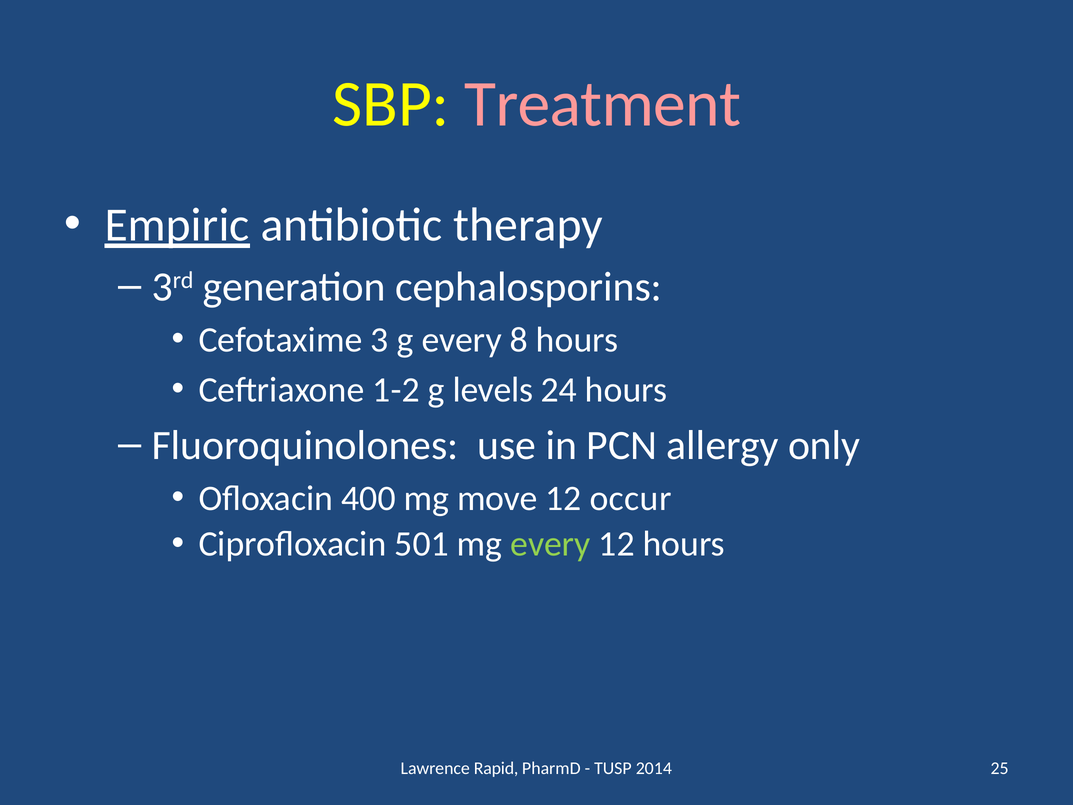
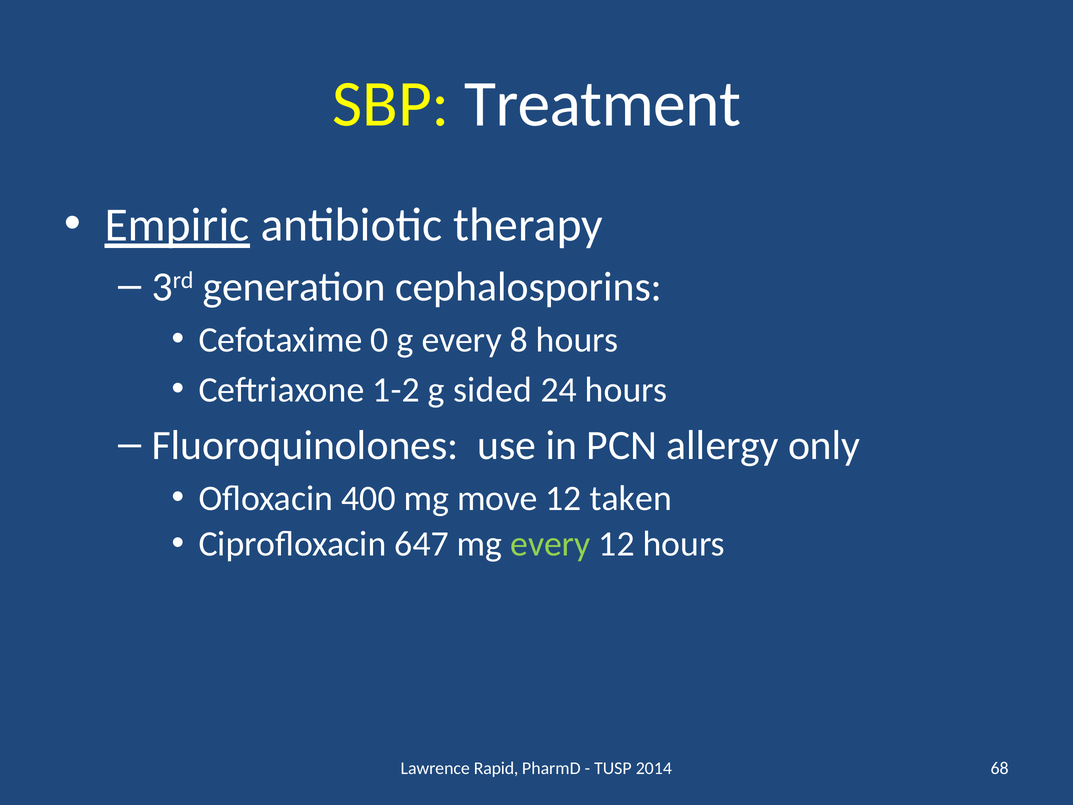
Treatment colour: pink -> white
3: 3 -> 0
levels: levels -> sided
occur: occur -> taken
501: 501 -> 647
25: 25 -> 68
